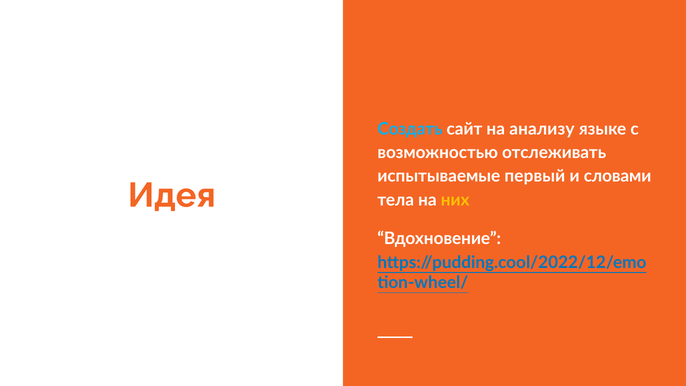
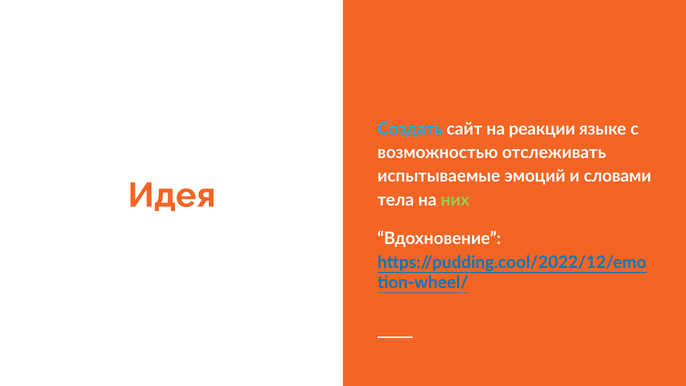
анализу: анализу -> реакции
первый: первый -> эмоций
них colour: yellow -> light green
